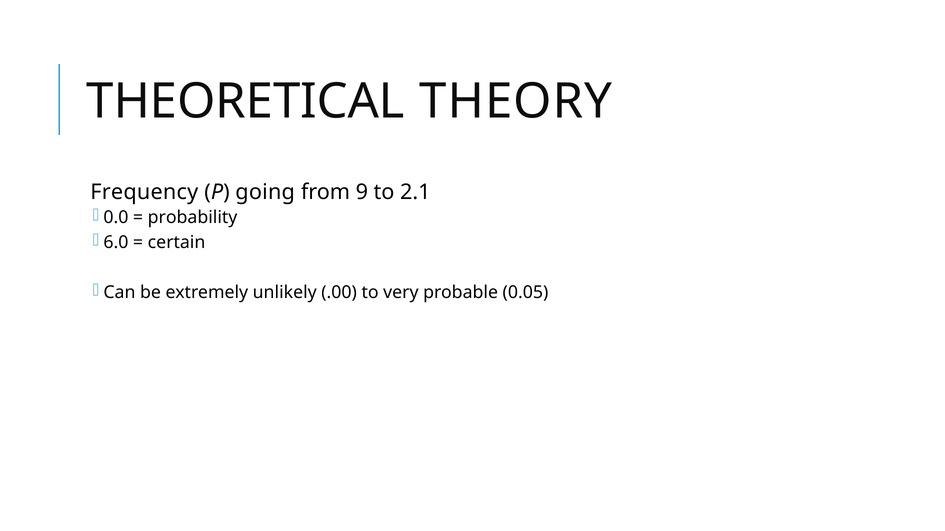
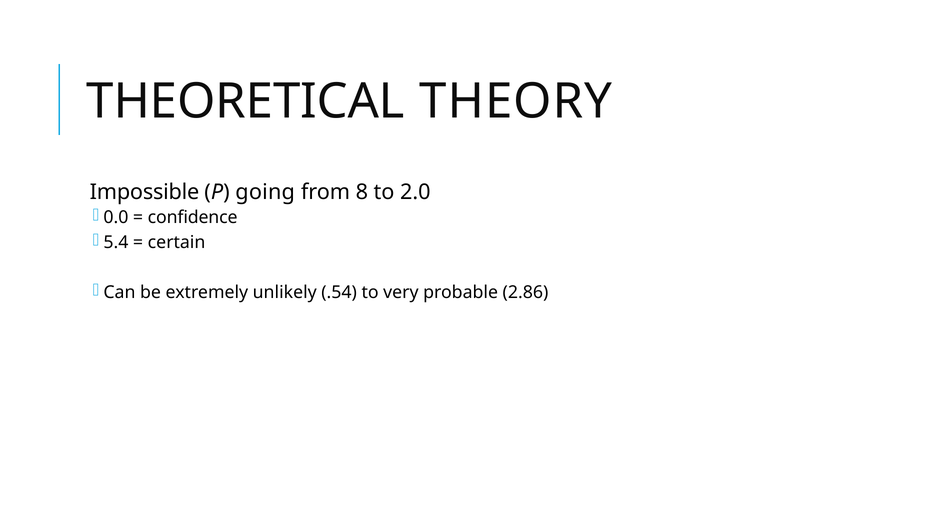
Frequency: Frequency -> Impossible
9: 9 -> 8
2.1: 2.1 -> 2.0
probability: probability -> confidence
6.0: 6.0 -> 5.4
.00: .00 -> .54
0.05: 0.05 -> 2.86
